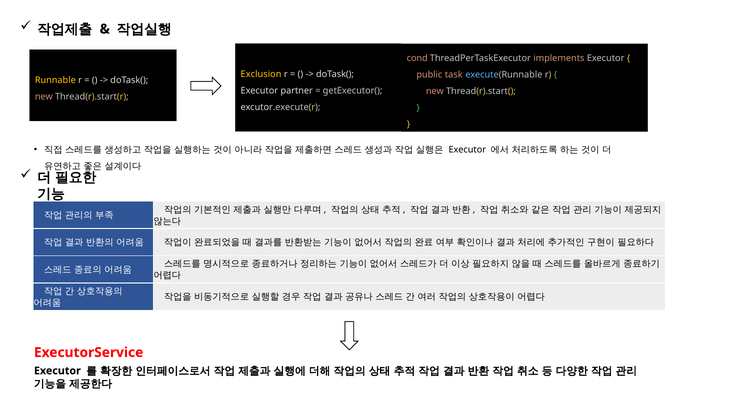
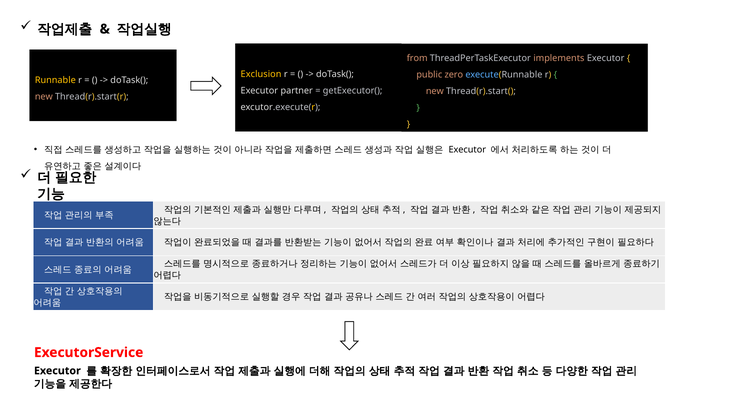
cond: cond -> from
task: task -> zero
